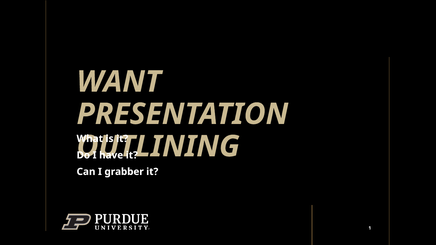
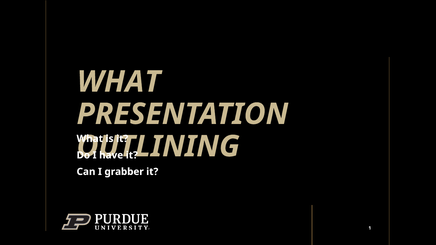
WANT at (119, 82): WANT -> WHAT
